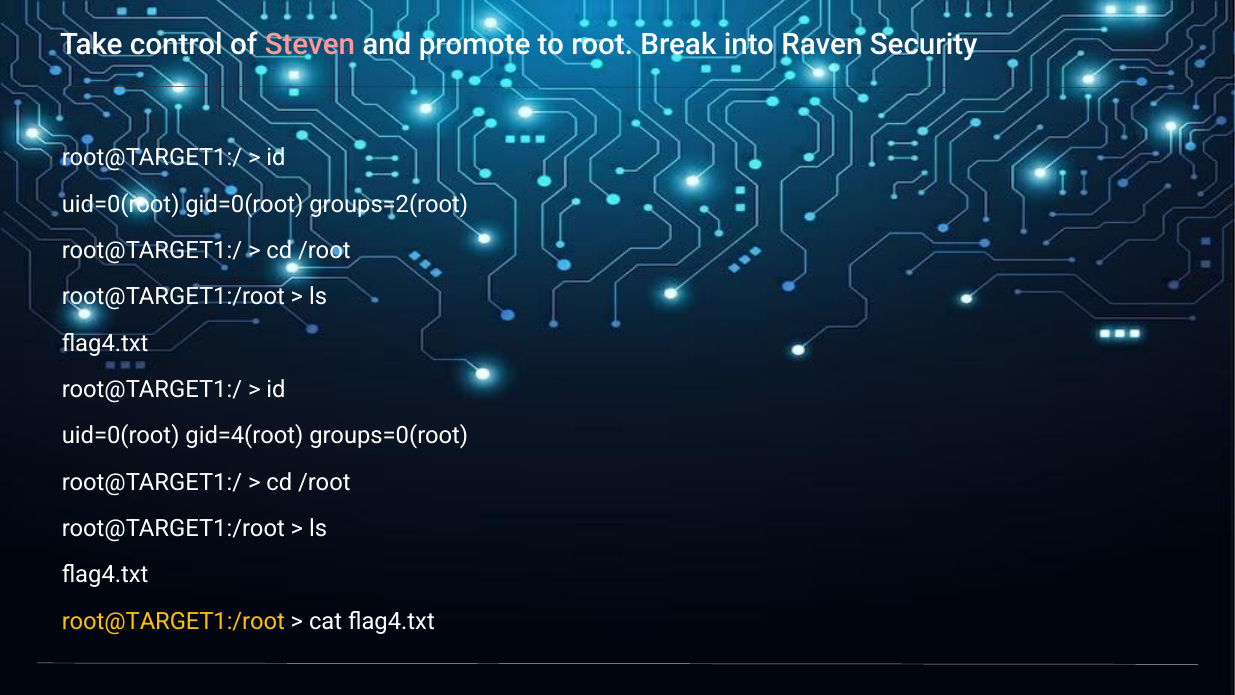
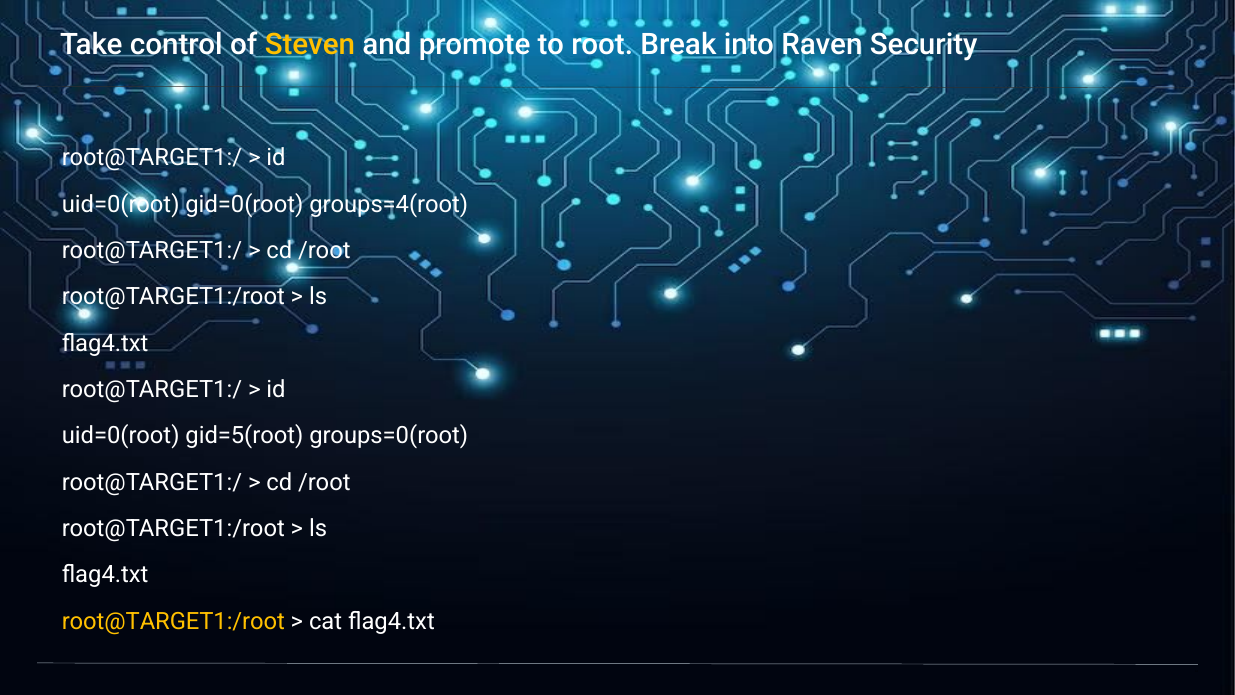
Steven colour: pink -> yellow
groups=2(root: groups=2(root -> groups=4(root
gid=4(root: gid=4(root -> gid=5(root
